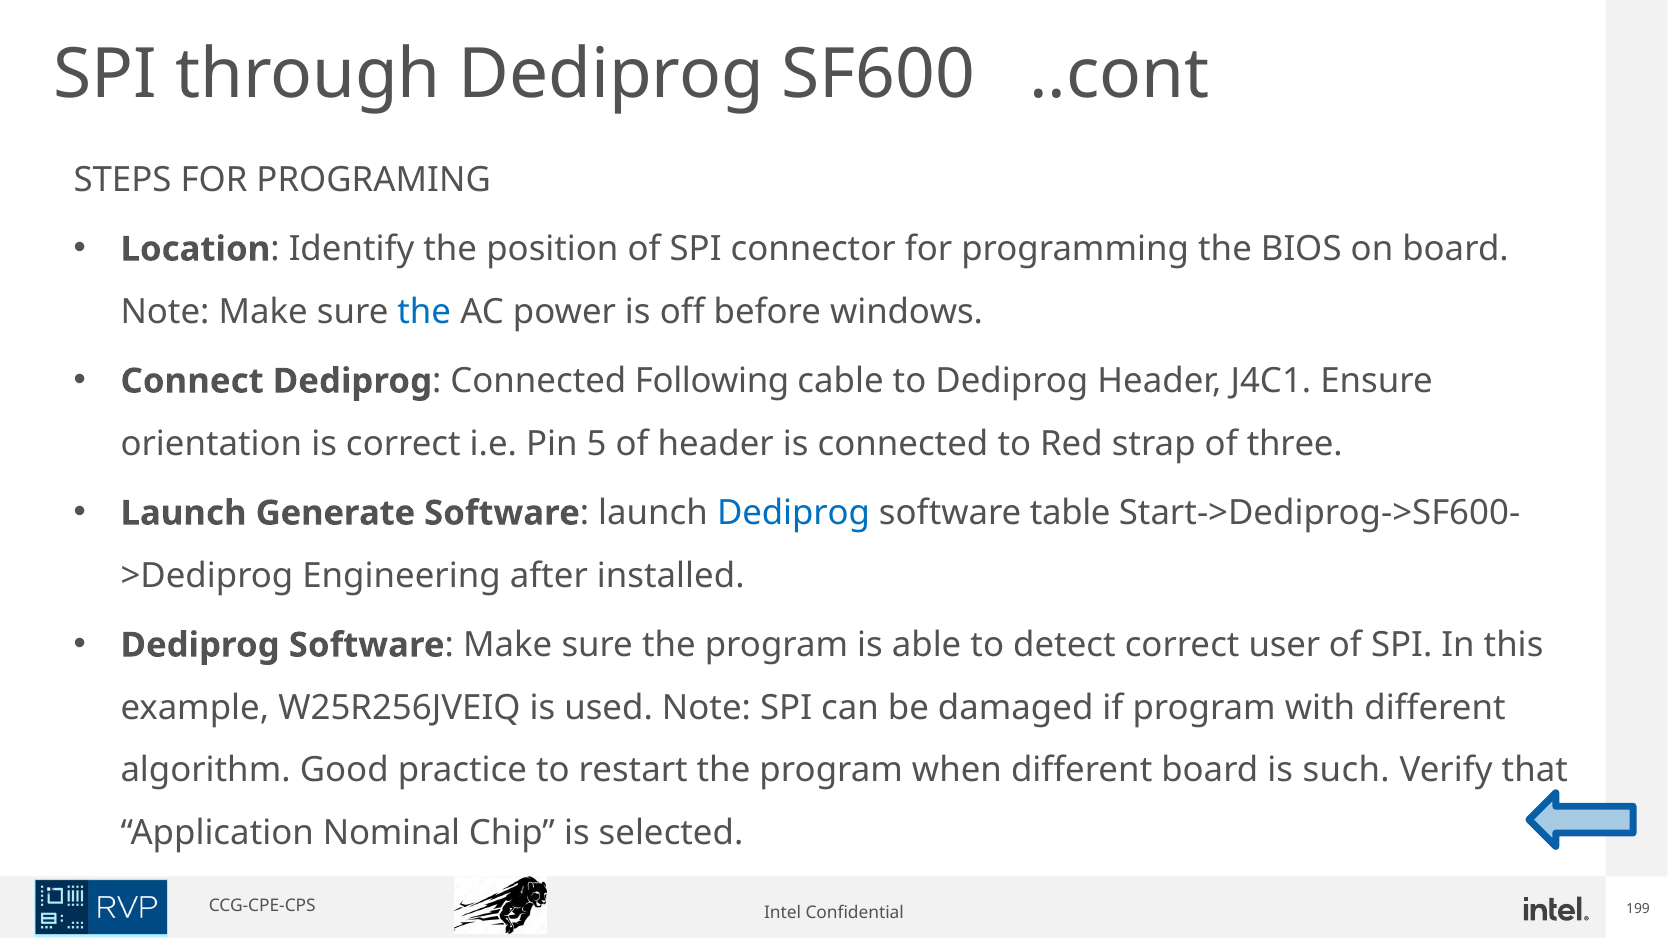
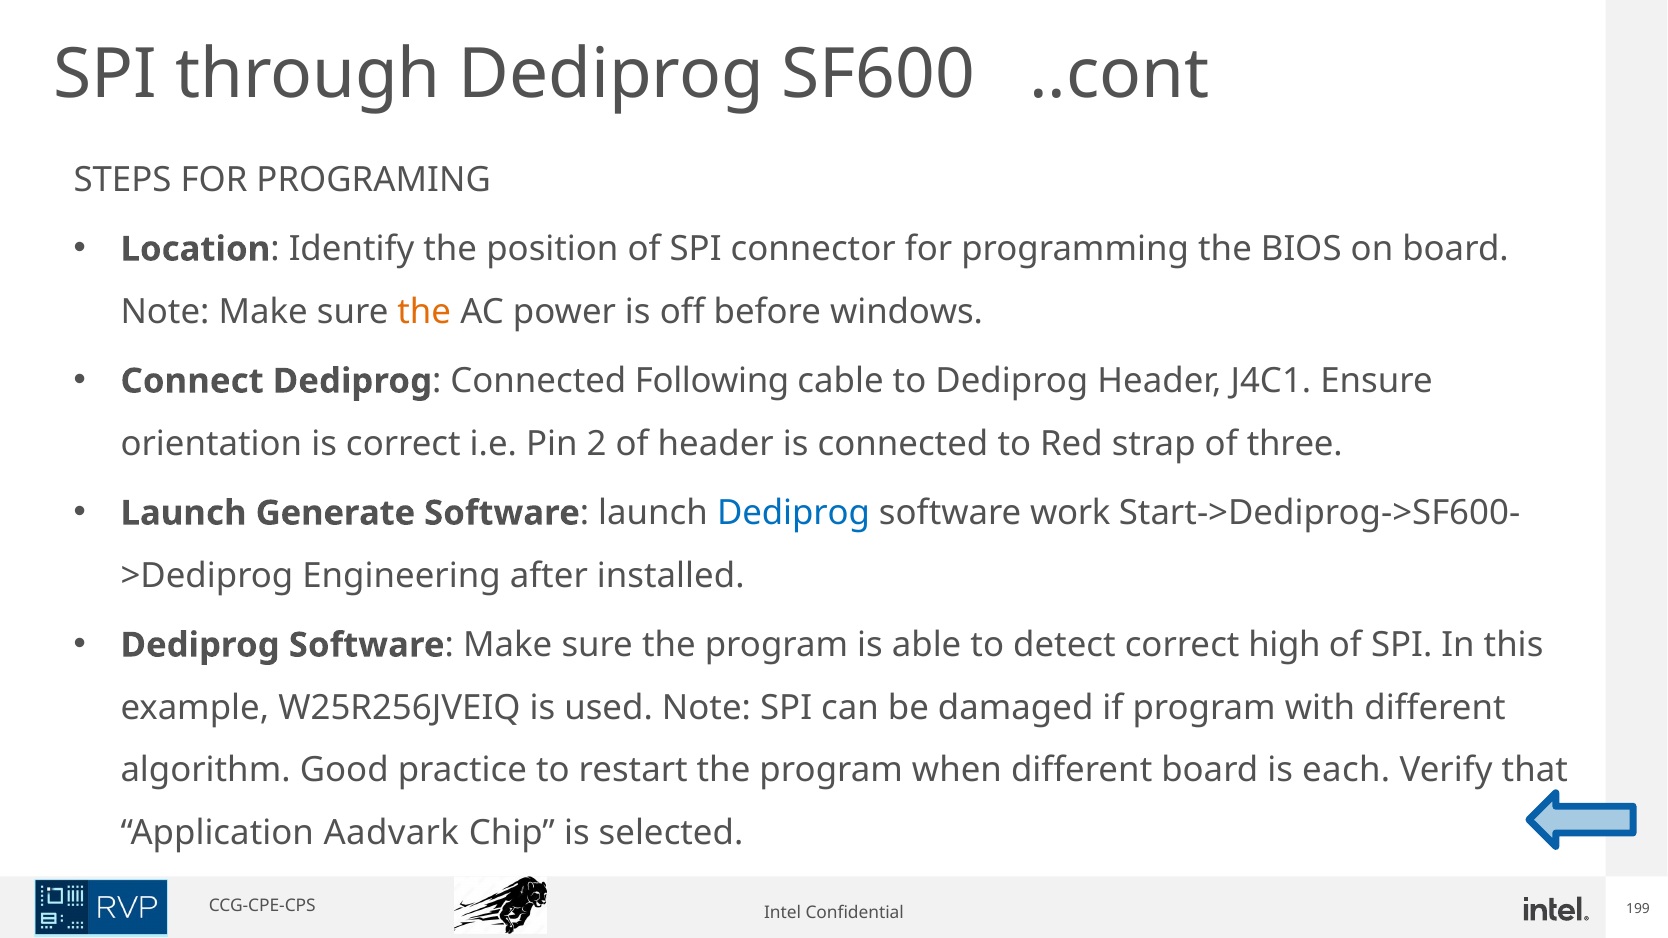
the at (424, 312) colour: blue -> orange
5: 5 -> 2
table: table -> work
user: user -> high
such: such -> each
Nominal: Nominal -> Aadvark
